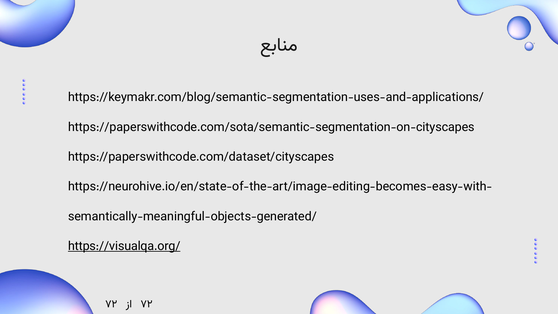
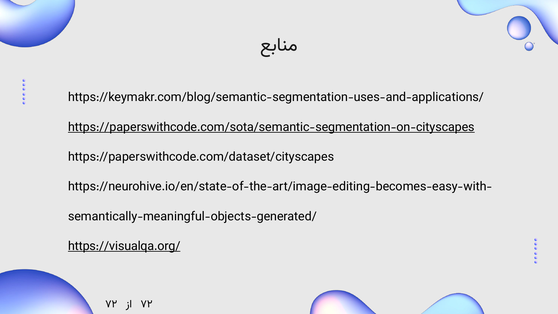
https://paperswithcode.com/sota/semantic-segmentation-on-cityscapes underline: none -> present
